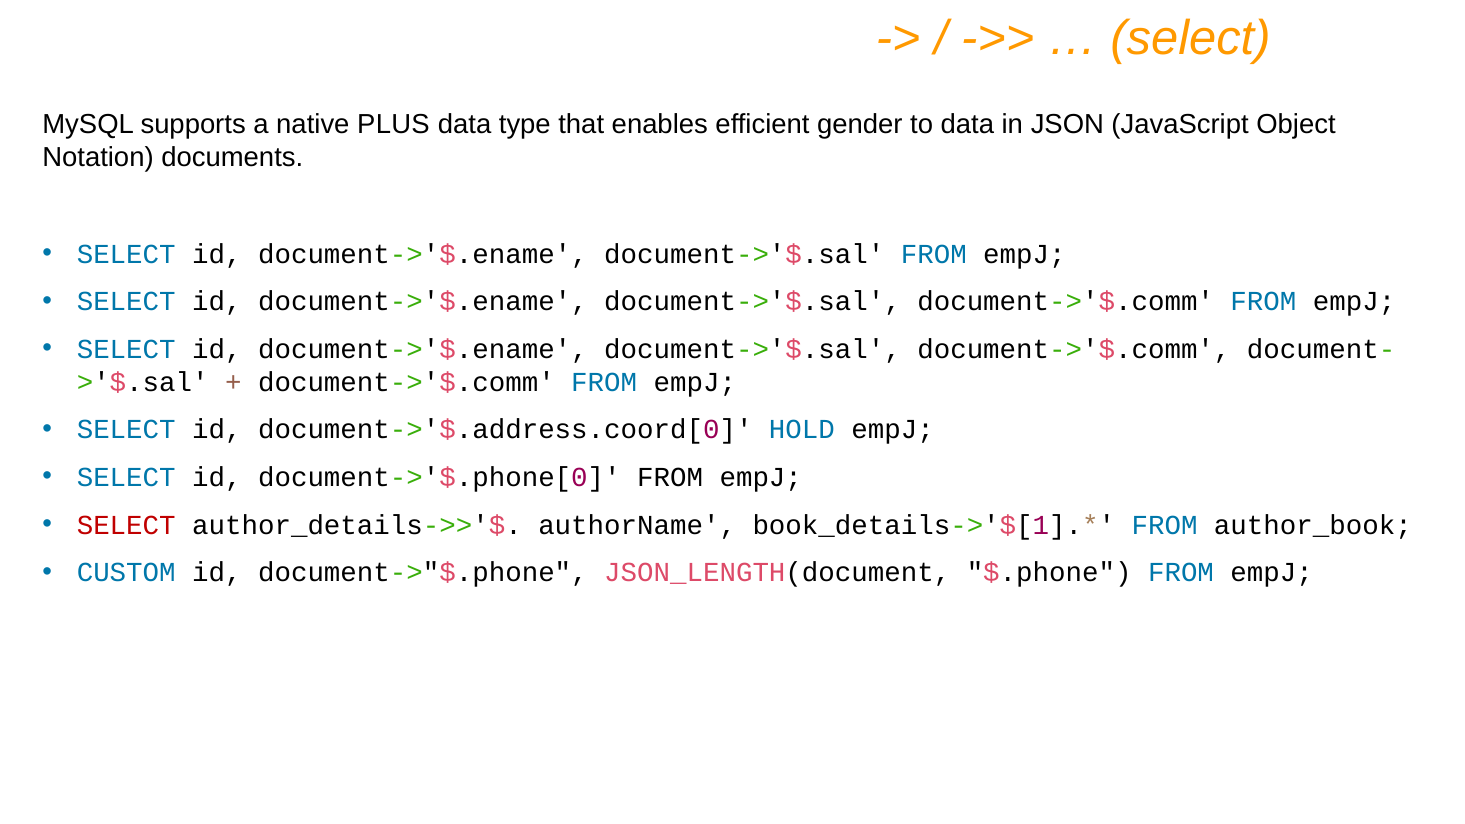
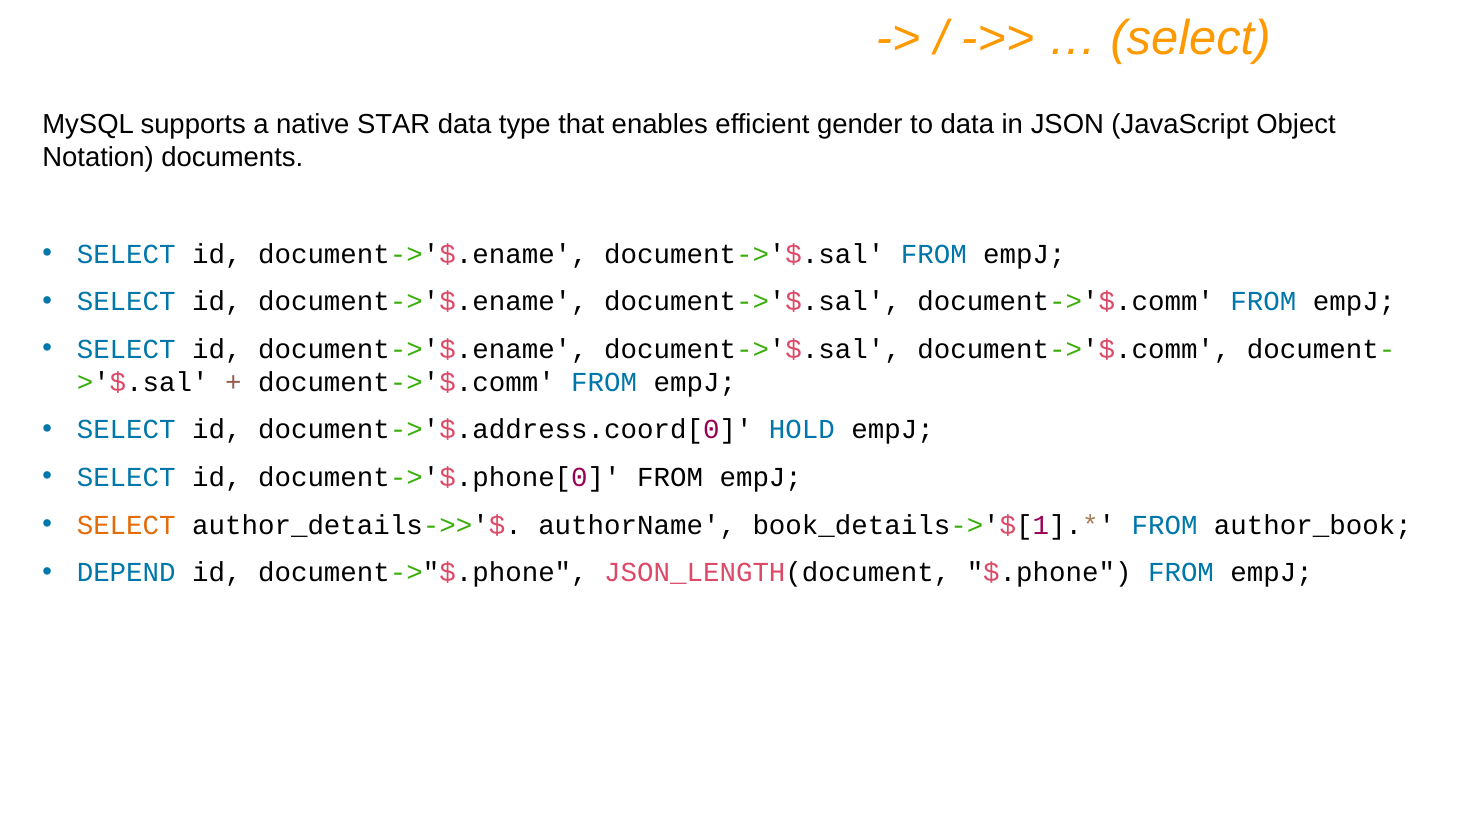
PLUS: PLUS -> STAR
SELECT at (126, 525) colour: red -> orange
CUSTOM: CUSTOM -> DEPEND
